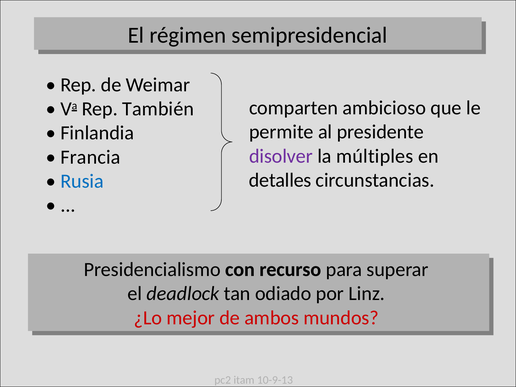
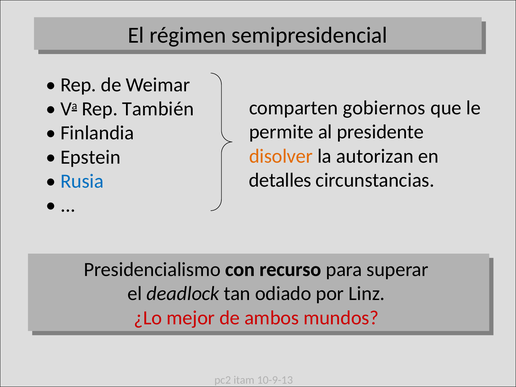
ambicioso: ambicioso -> gobiernos
disolver colour: purple -> orange
múltiples: múltiples -> autorizan
Francia: Francia -> Epstein
